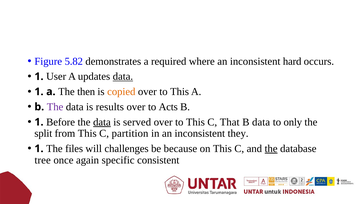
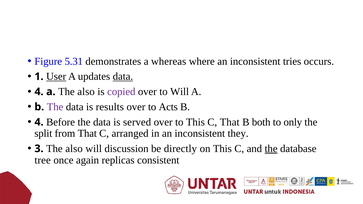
5.82: 5.82 -> 5.31
required: required -> whereas
hard: hard -> tries
User underline: none -> present
1 at (39, 92): 1 -> 4
a The then: then -> also
copied colour: orange -> purple
This at (180, 92): This -> Will
1 at (39, 122): 1 -> 4
data at (102, 122) underline: present -> none
B data: data -> both
from This: This -> That
partition: partition -> arranged
1 at (39, 149): 1 -> 3
files at (74, 149): files -> also
challenges: challenges -> discussion
because: because -> directly
specific: specific -> replicas
